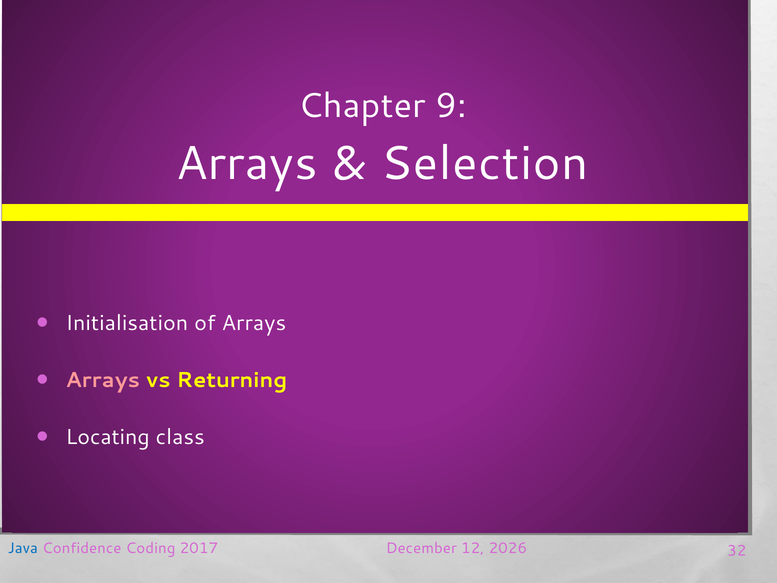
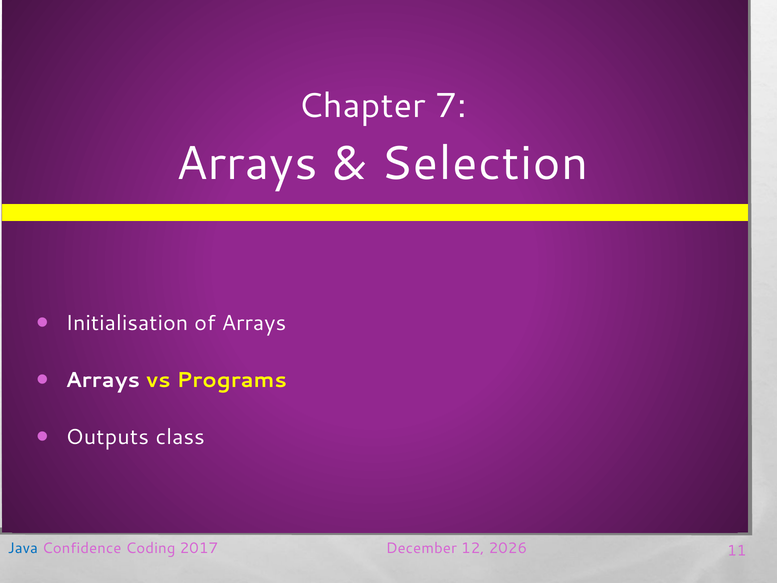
9: 9 -> 7
Arrays at (103, 380) colour: pink -> white
Returning: Returning -> Programs
Locating: Locating -> Outputs
32: 32 -> 11
